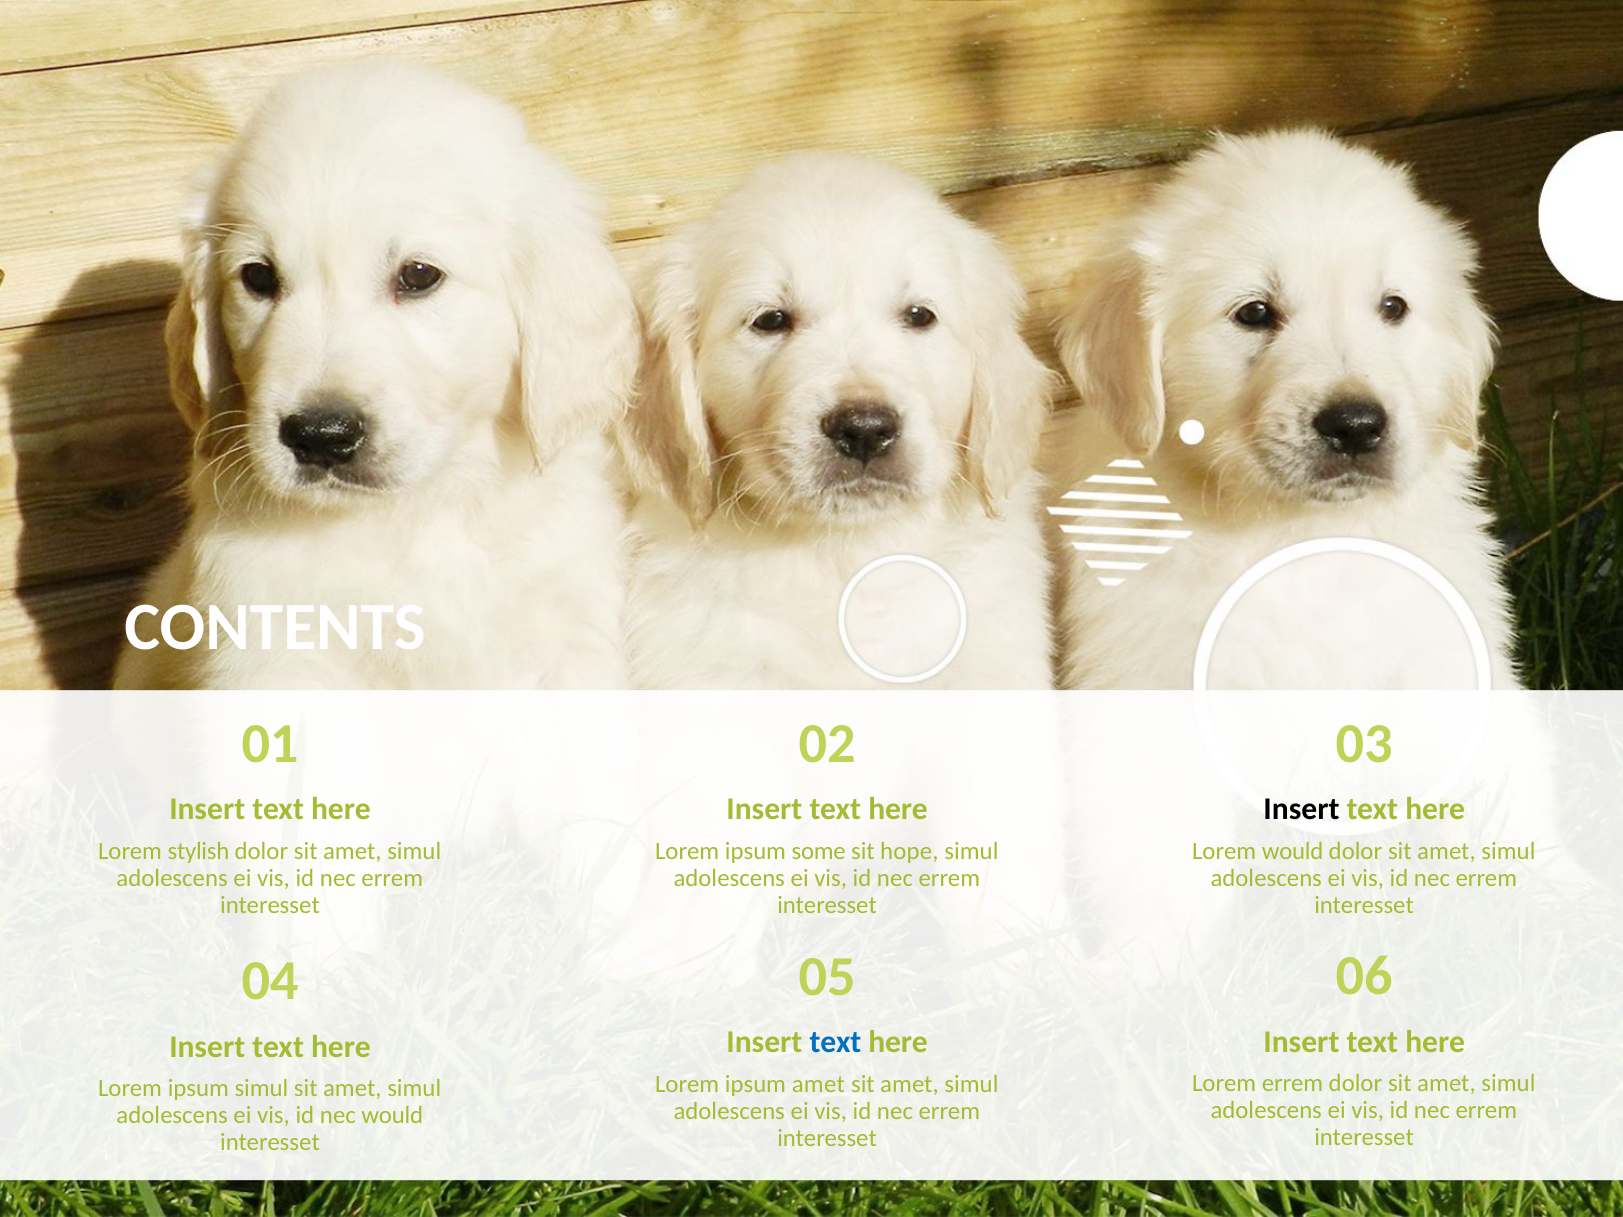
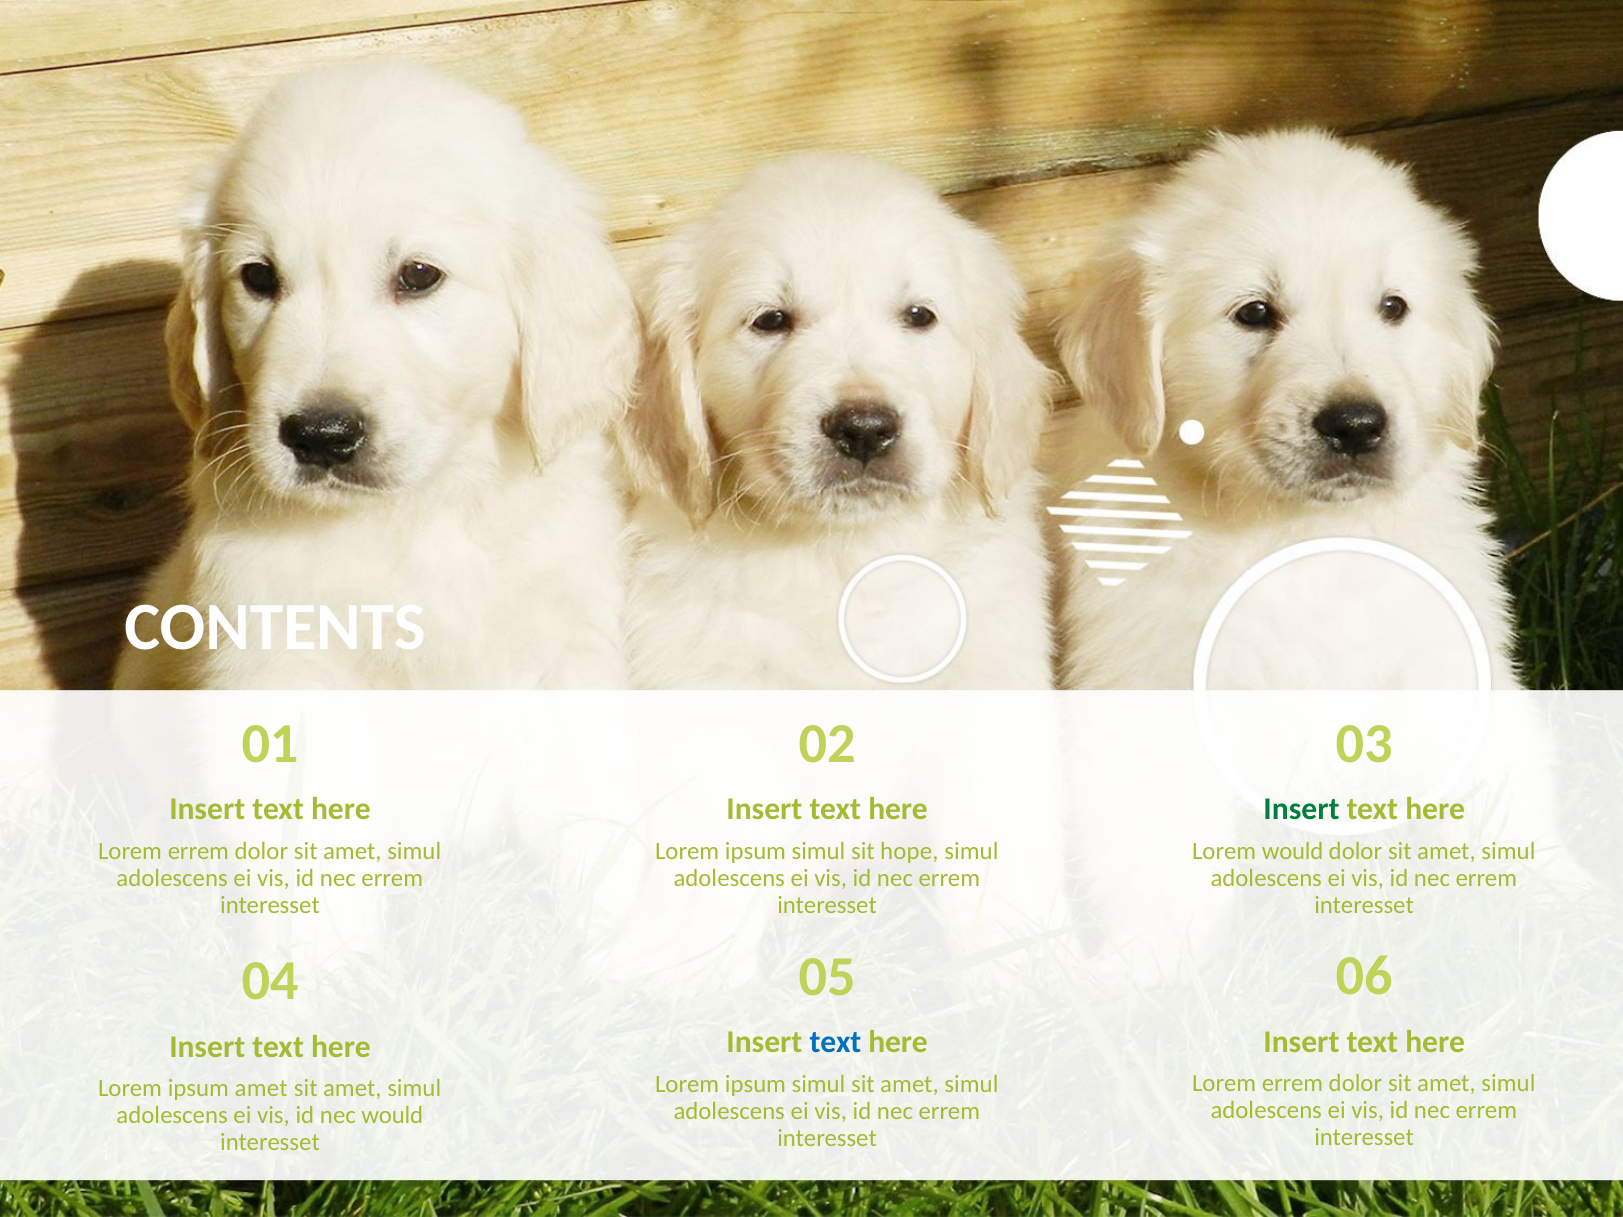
Insert at (1301, 809) colour: black -> green
stylish at (198, 851): stylish -> errem
some at (819, 851): some -> simul
amet at (818, 1084): amet -> simul
ipsum simul: simul -> amet
